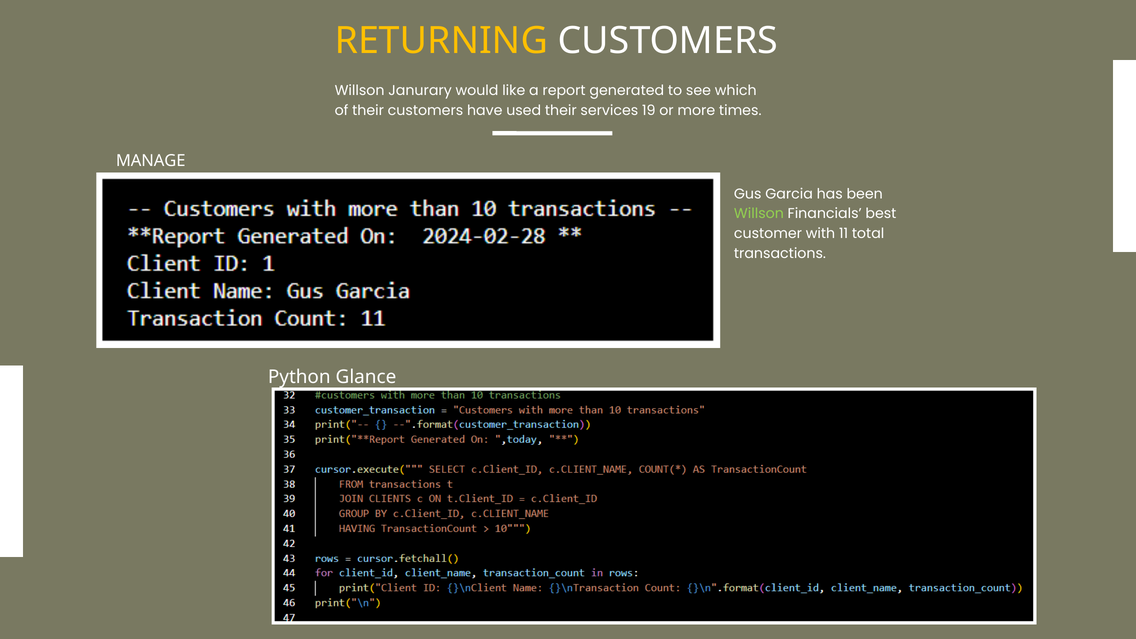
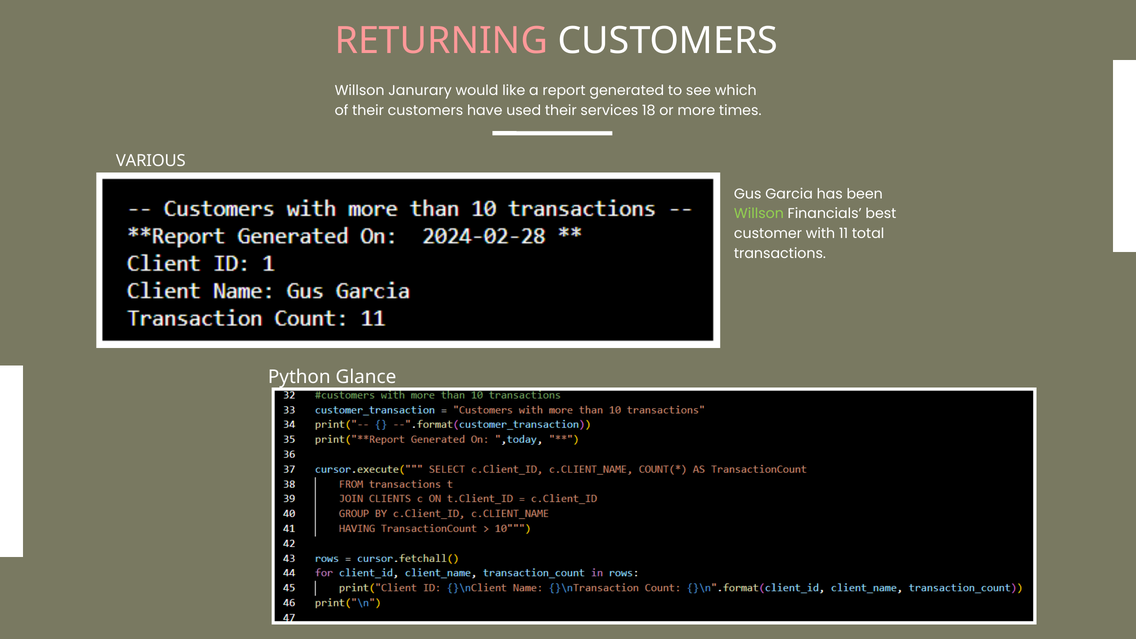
RETURNING colour: yellow -> pink
19: 19 -> 18
MANAGE: MANAGE -> VARIOUS
